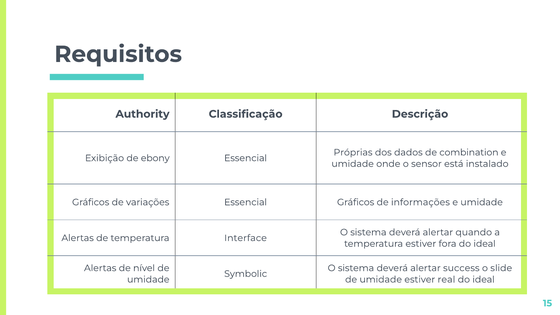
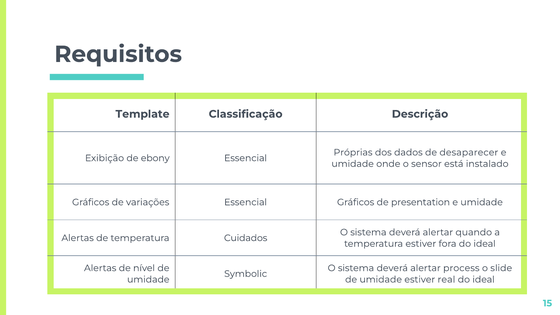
Authority: Authority -> Template
combination: combination -> desaparecer
informações: informações -> presentation
Interface: Interface -> Cuidados
success: success -> process
